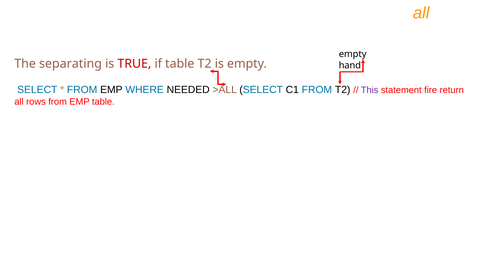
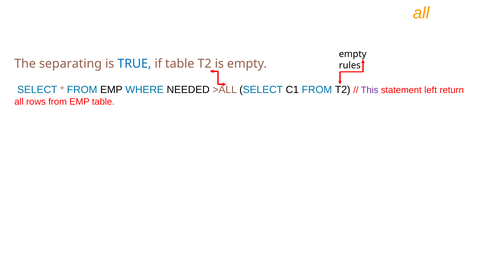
TRUE colour: red -> blue
hand: hand -> rules
fire: fire -> left
